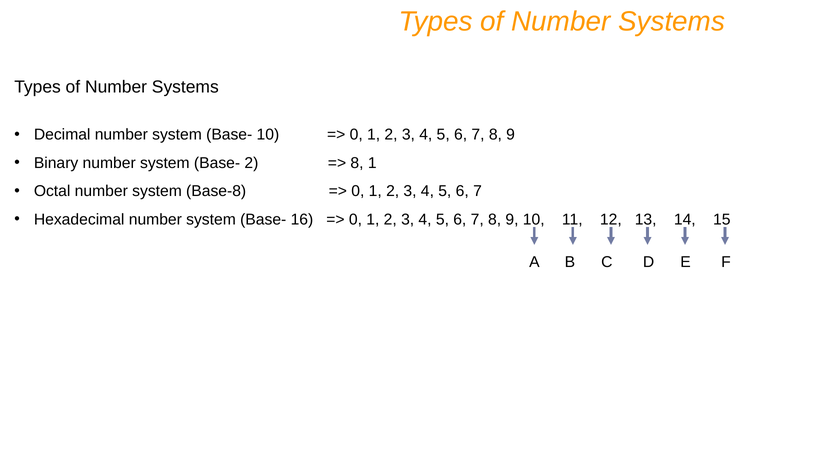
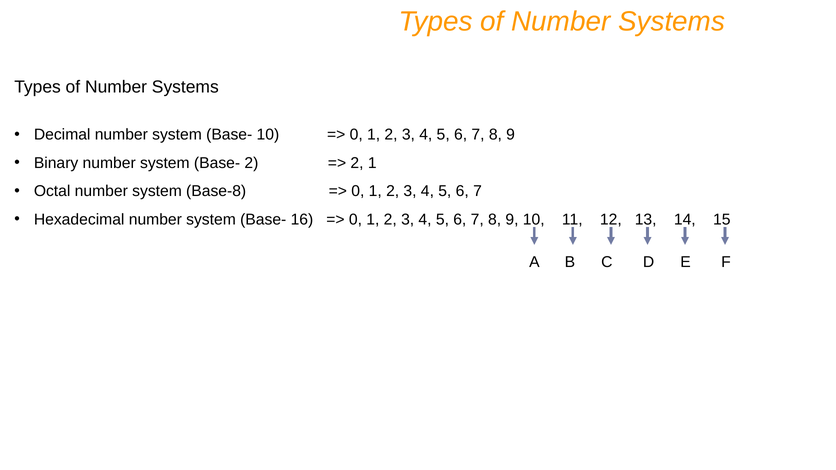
8 at (357, 163): 8 -> 2
